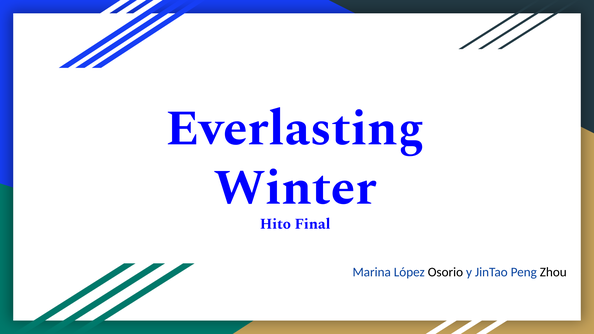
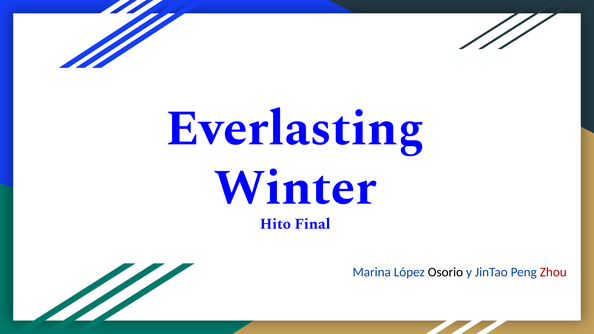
Zhou colour: black -> red
